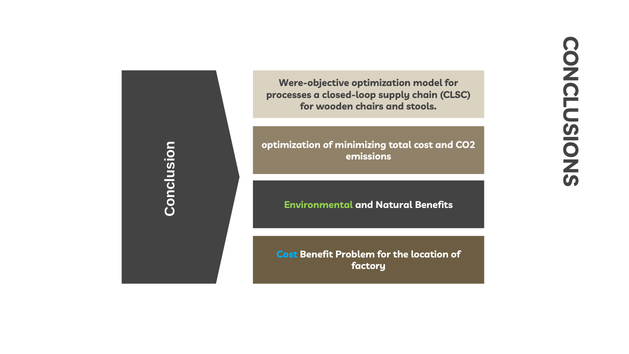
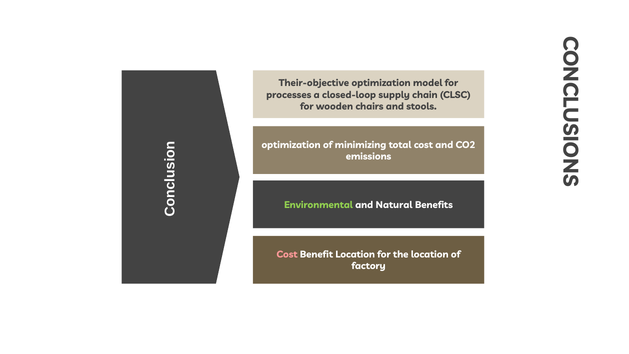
Were-objective: Were-objective -> Their-objective
Cost at (287, 255) colour: light blue -> pink
Benefit Problem: Problem -> Location
